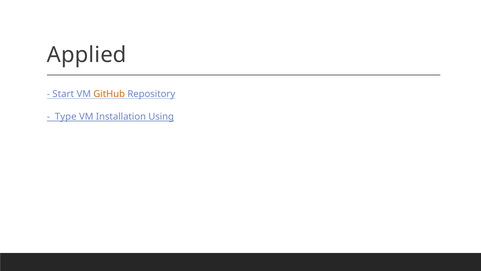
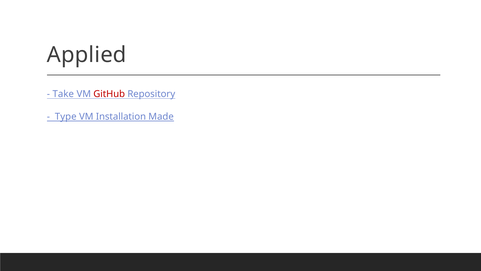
Start: Start -> Take
GitHub colour: orange -> red
Using: Using -> Made
